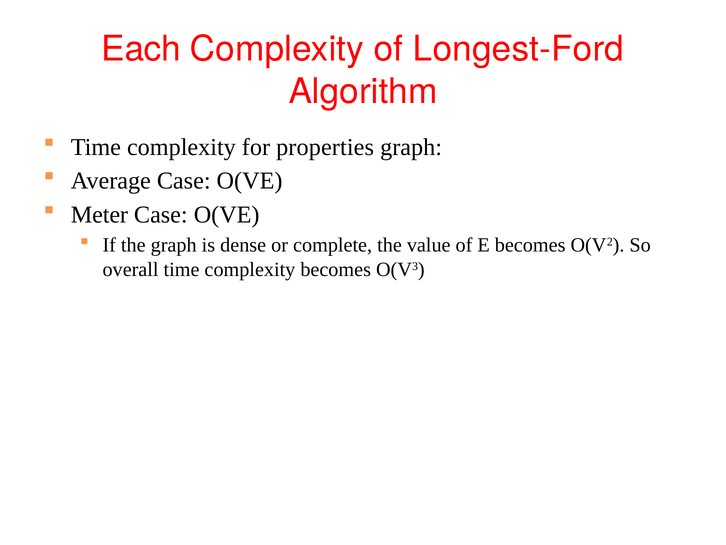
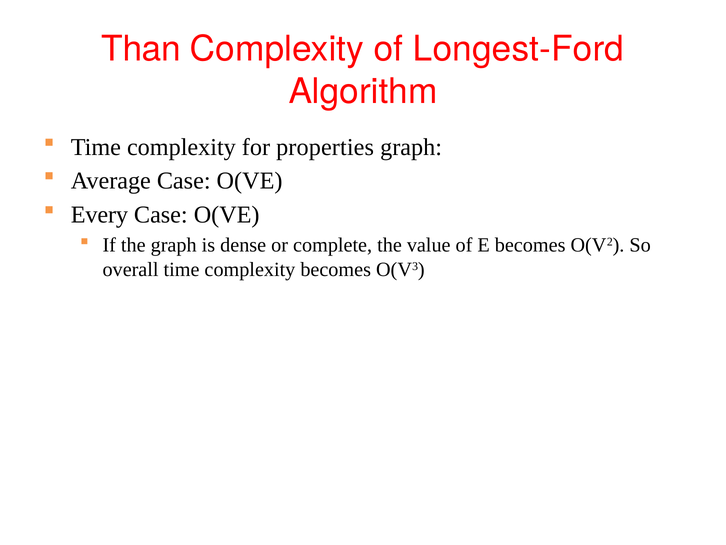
Each: Each -> Than
Meter: Meter -> Every
